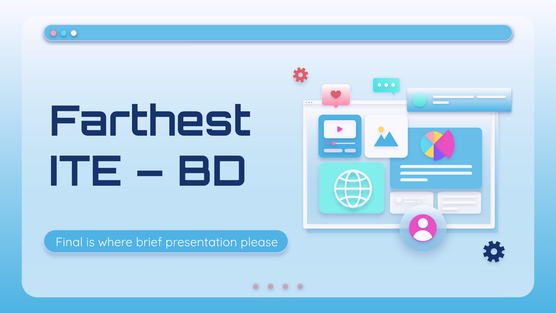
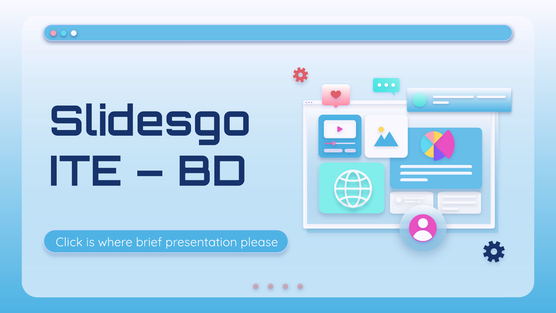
Farthest: Farthest -> Slidesgo
Final: Final -> Click
